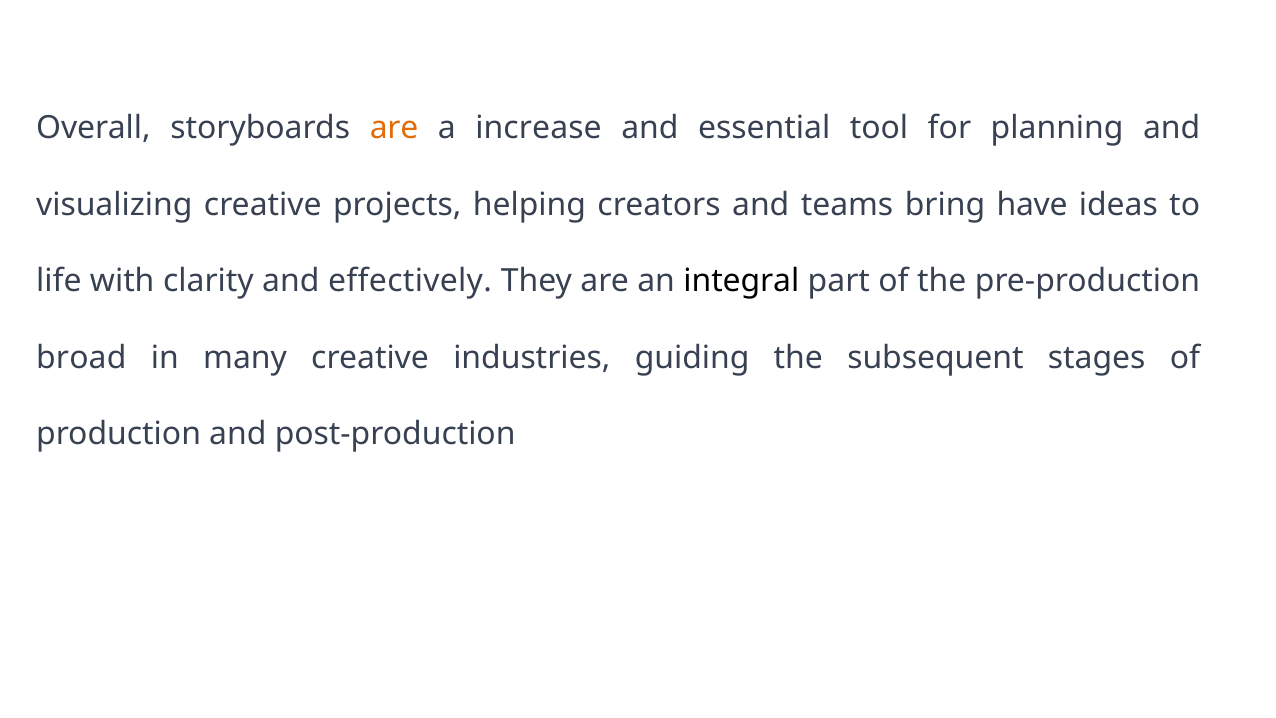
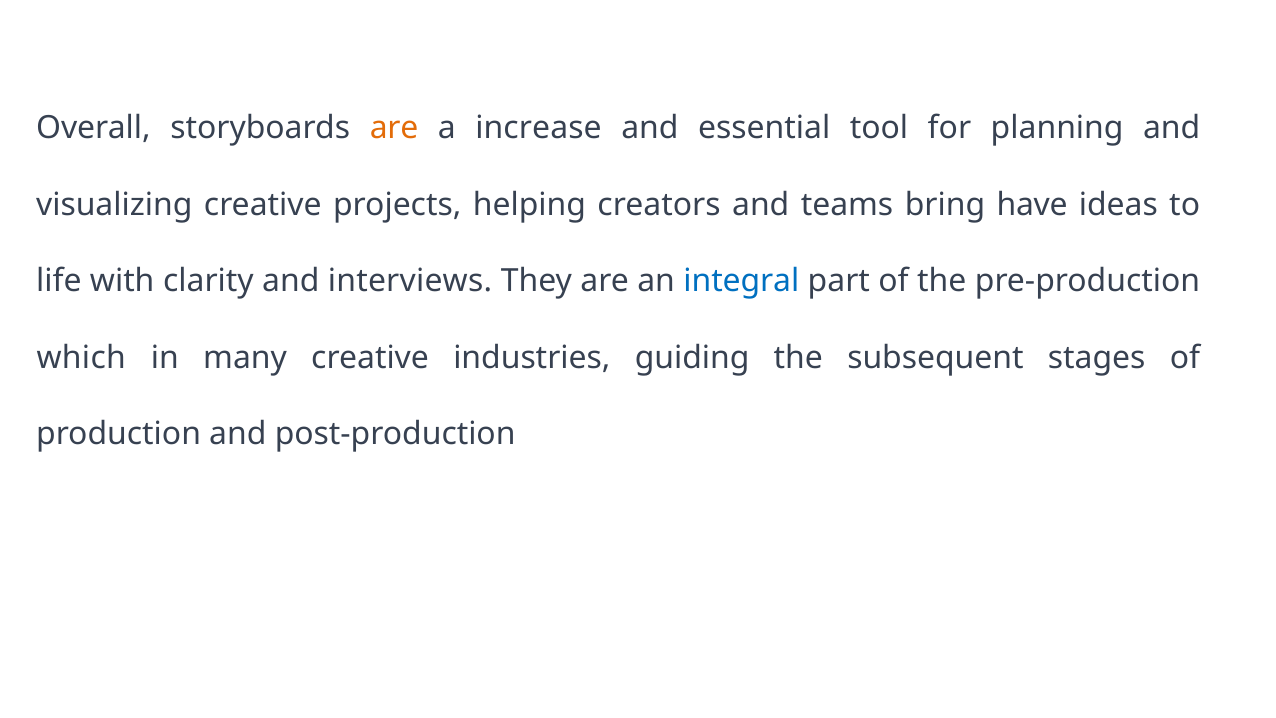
effectively: effectively -> interviews
integral colour: black -> blue
broad: broad -> which
